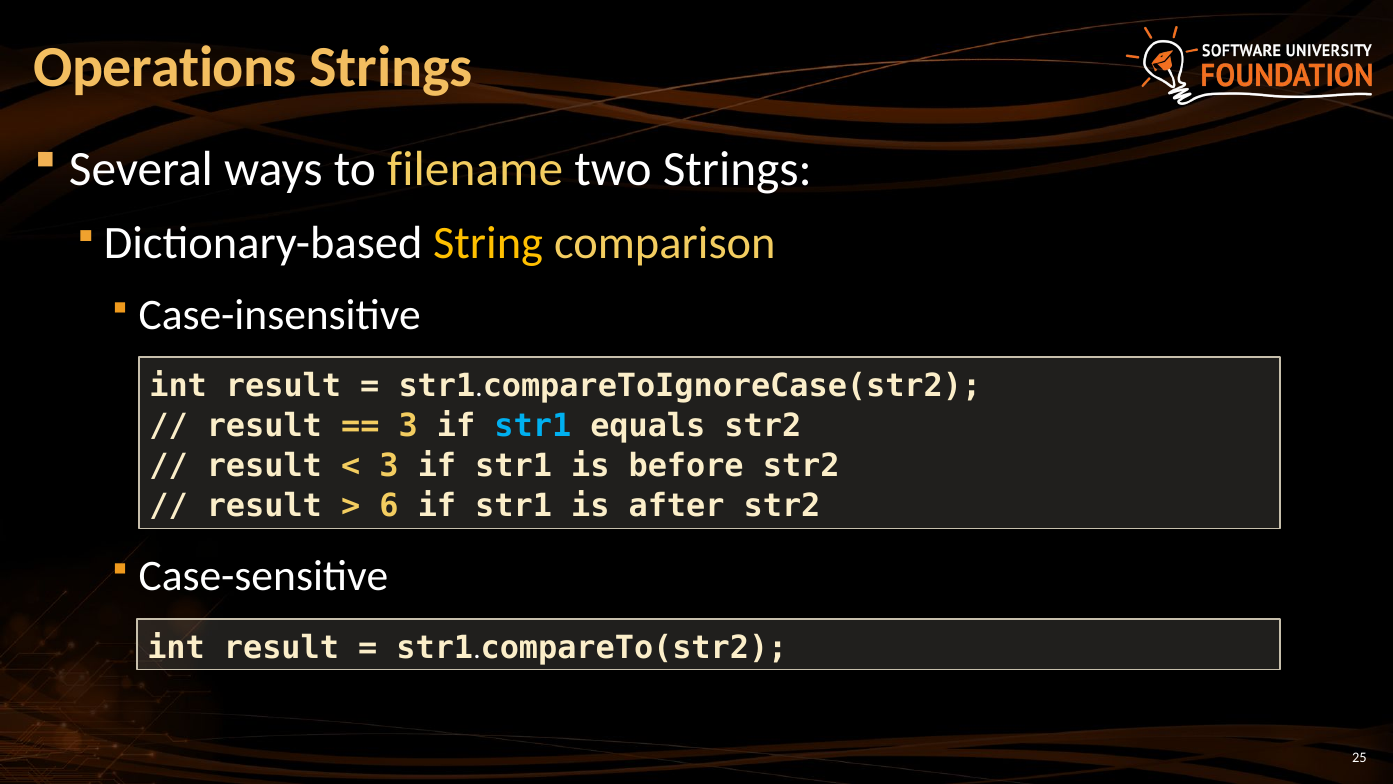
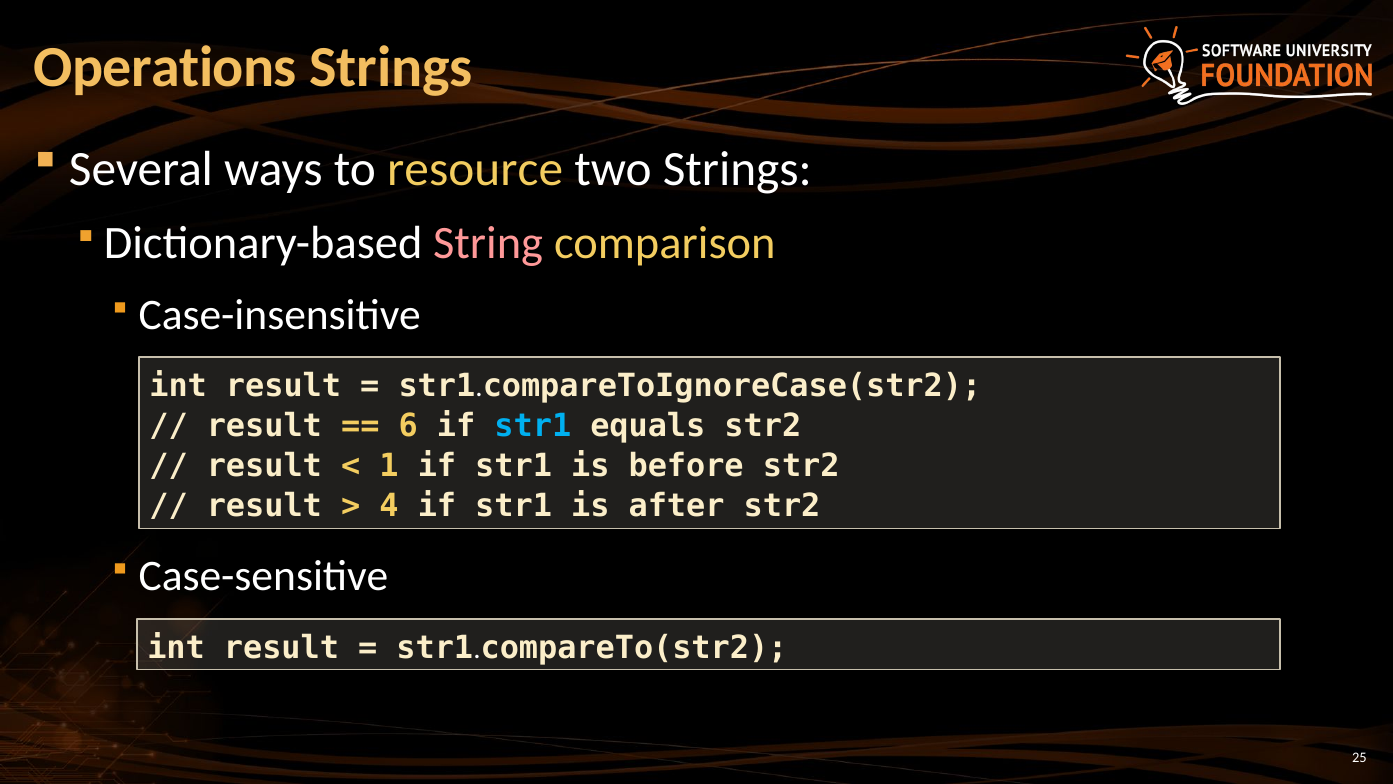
filename: filename -> resource
String colour: yellow -> pink
3 at (408, 426): 3 -> 6
3 at (389, 466): 3 -> 1
6: 6 -> 4
